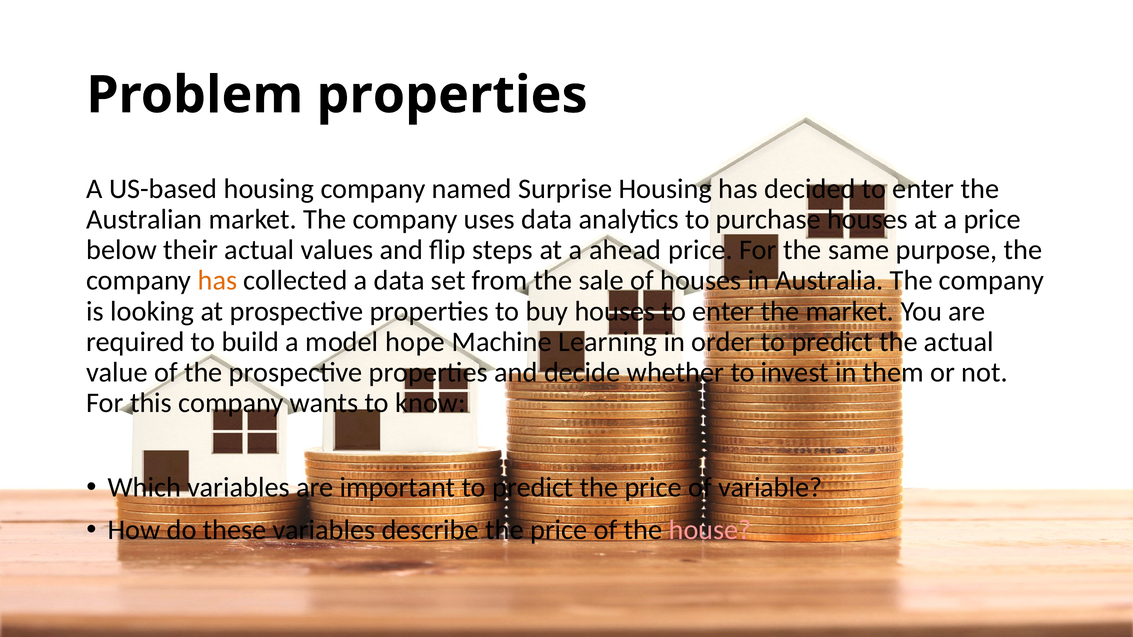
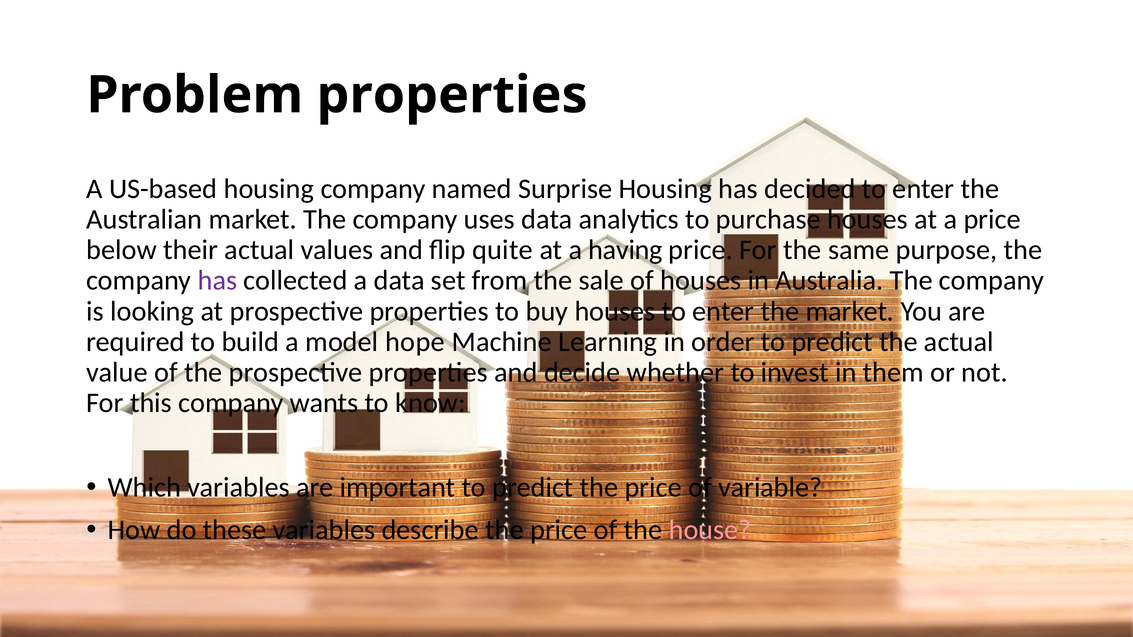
steps: steps -> quite
ahead: ahead -> having
has at (217, 281) colour: orange -> purple
